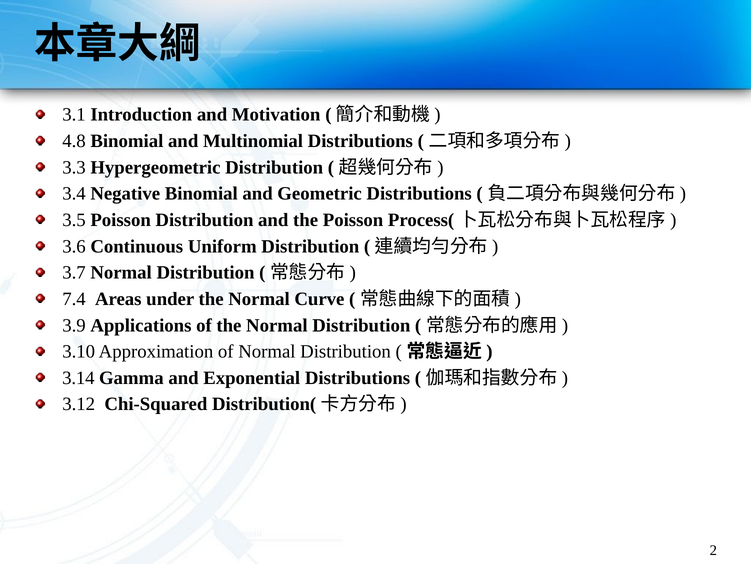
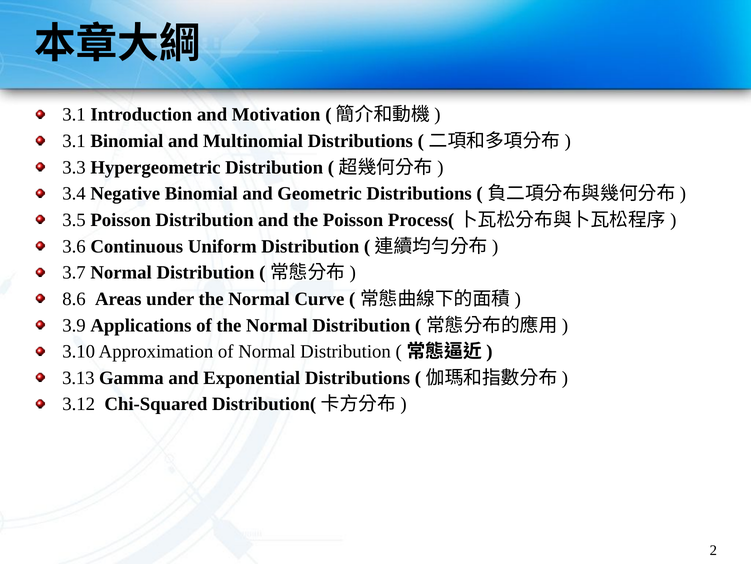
4.8 at (74, 141): 4.8 -> 3.1
7.4: 7.4 -> 8.6
3.14: 3.14 -> 3.13
